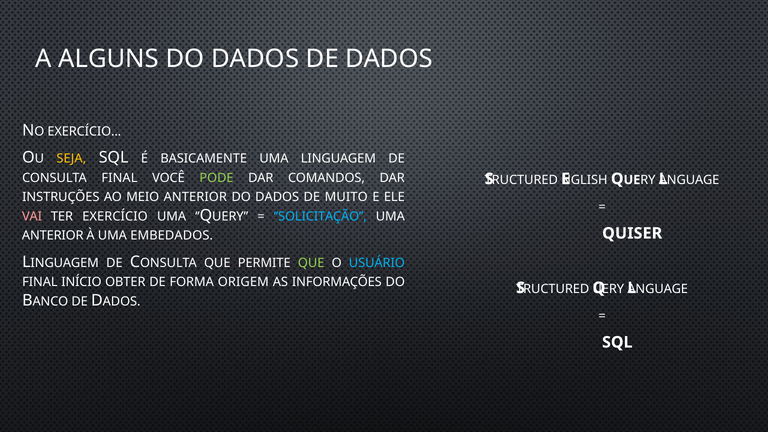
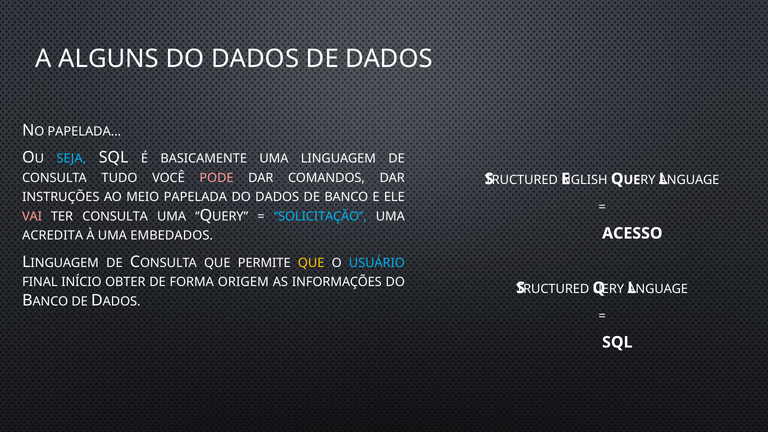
O EXERCÍCIO: EXERCÍCIO -> PAPELADA
SEJA colour: yellow -> light blue
CONSULTA FINAL: FINAL -> TUDO
PODE colour: light green -> pink
MEIO ANTERIOR: ANTERIOR -> PAPELADA
MUITO: MUITO -> BANCO
TER EXERCÍCIO: EXERCÍCIO -> CONSULTA
QUISER: QUISER -> ACESSO
ANTERIOR at (53, 236): ANTERIOR -> ACREDITA
QUE at (311, 263) colour: light green -> yellow
